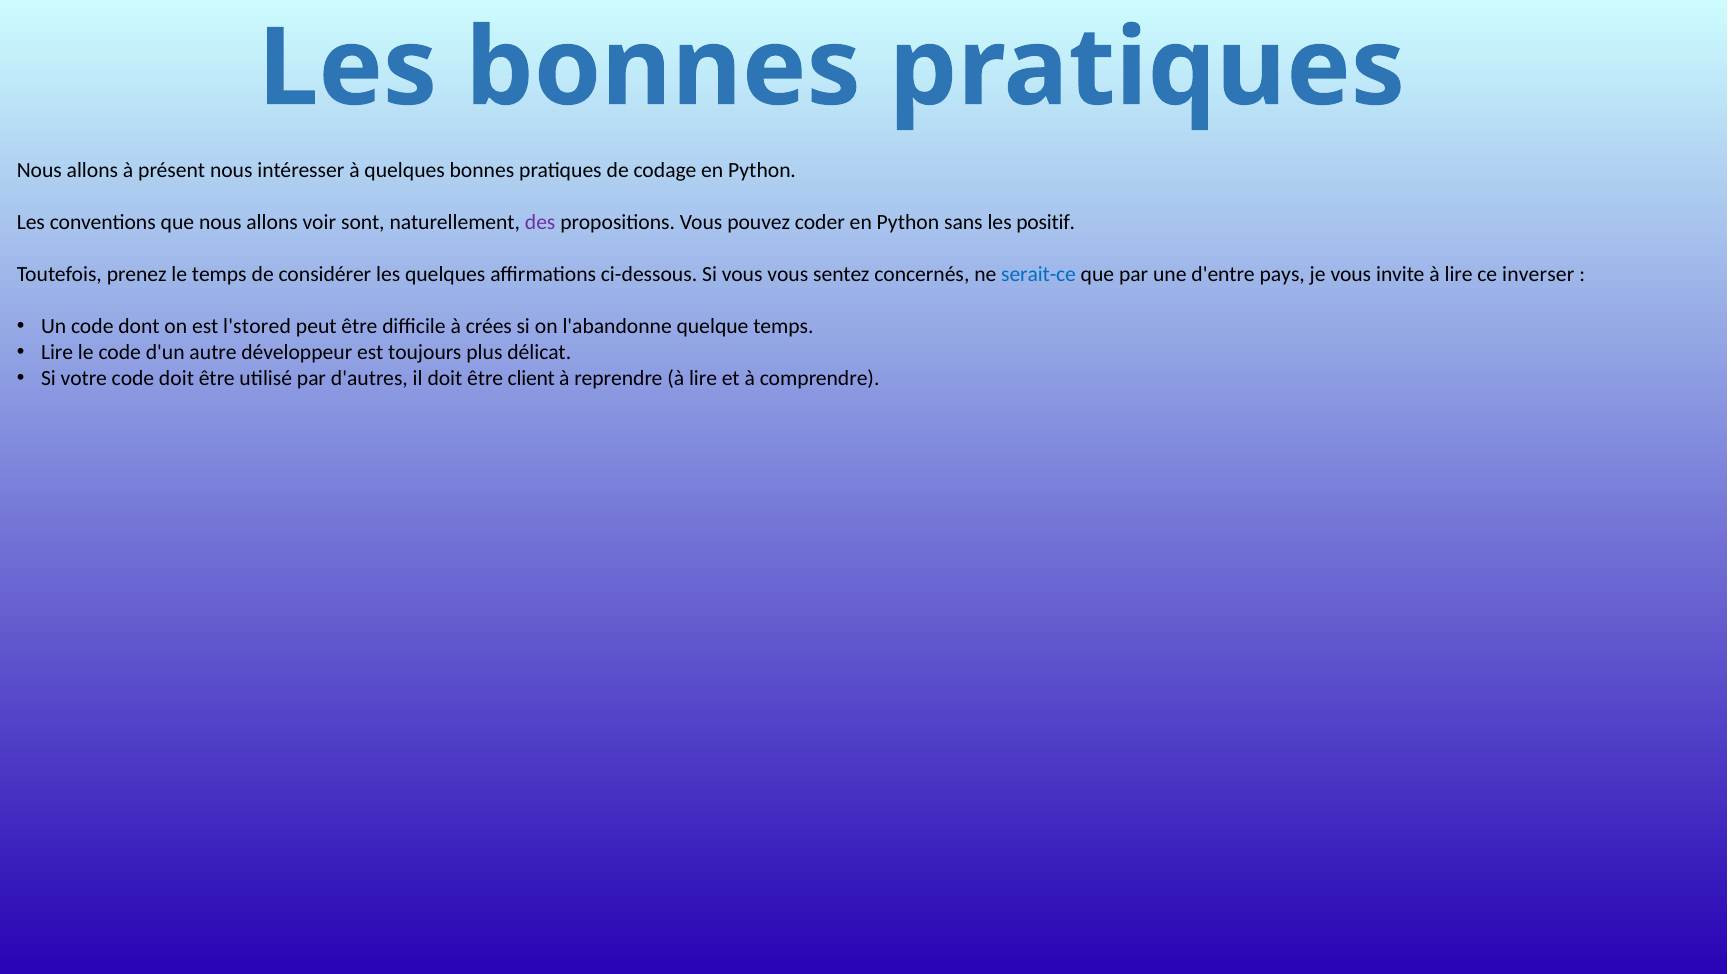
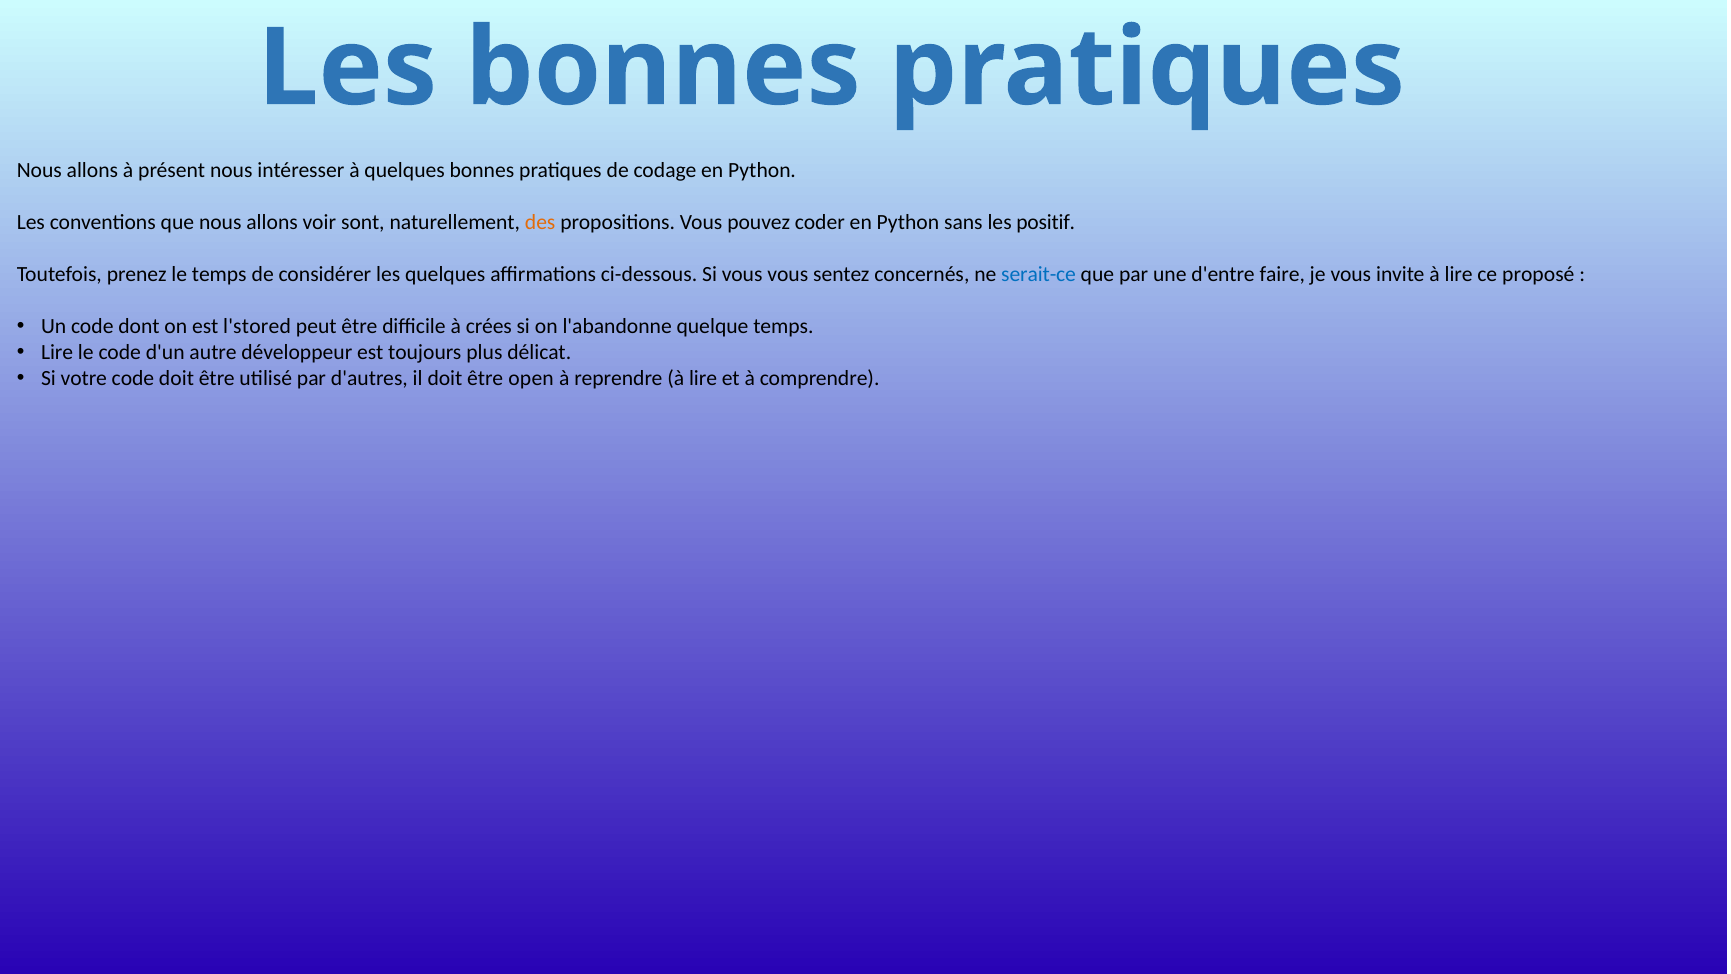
des colour: purple -> orange
pays: pays -> faire
inverser: inverser -> proposé
client: client -> open
